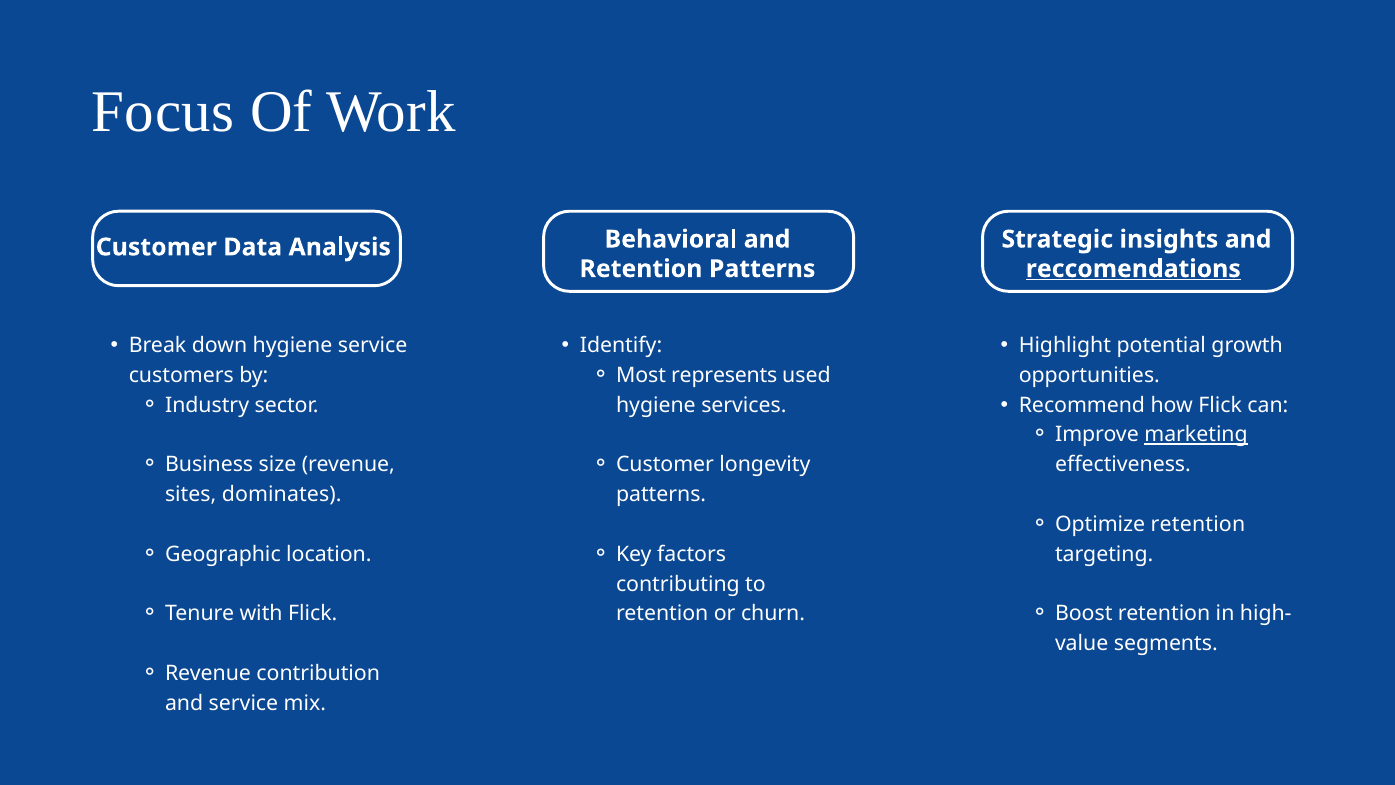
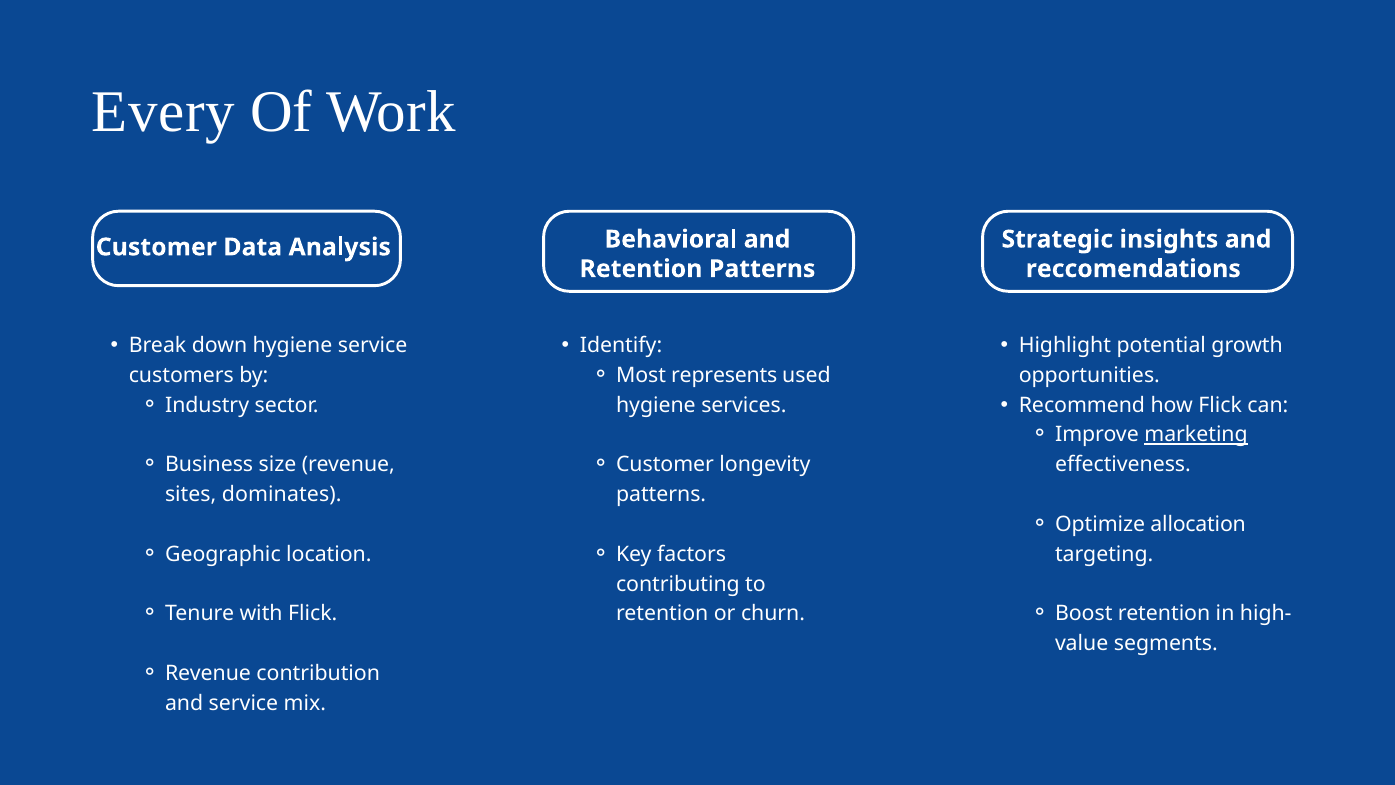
Focus: Focus -> Every
reccomendations underline: present -> none
Optimize retention: retention -> allocation
